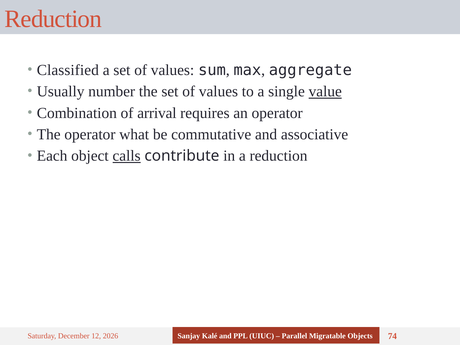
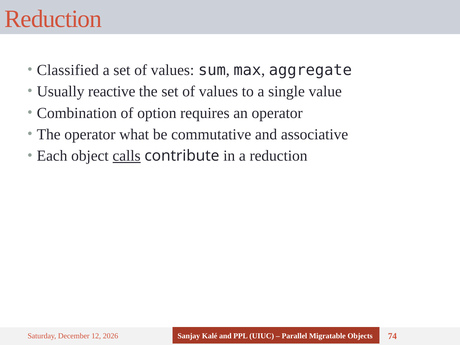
number: number -> reactive
value underline: present -> none
arrival: arrival -> option
